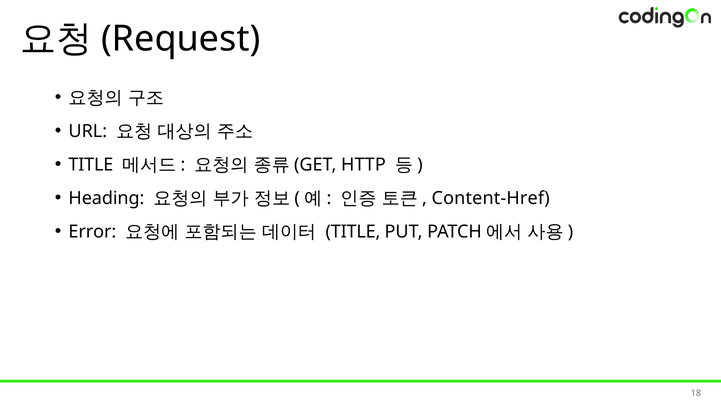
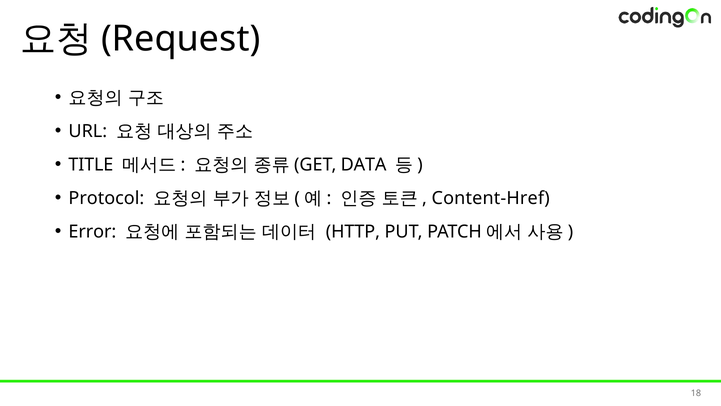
HTTP: HTTP -> DATA
Heading: Heading -> Protocol
TITLE at (353, 231): TITLE -> HTTP
